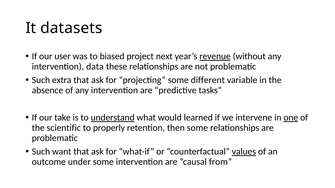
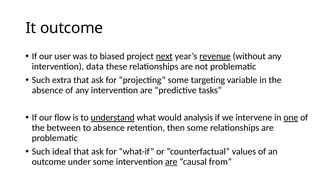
It datasets: datasets -> outcome
next underline: none -> present
different: different -> targeting
take: take -> flow
learned: learned -> analysis
scientific: scientific -> between
to properly: properly -> absence
want: want -> ideal
values underline: present -> none
are at (171, 162) underline: none -> present
